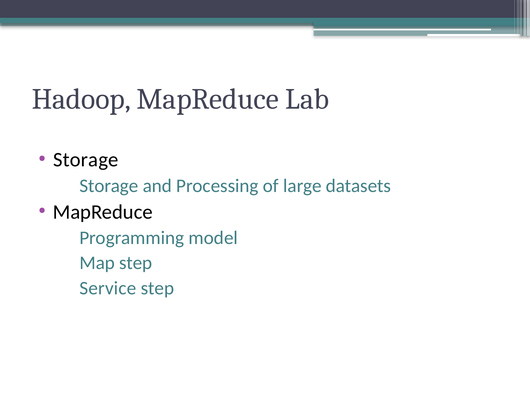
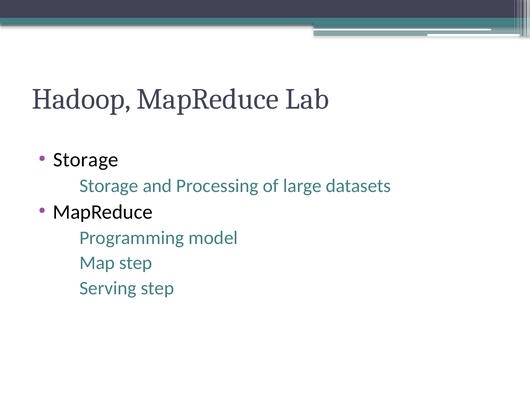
Service: Service -> Serving
